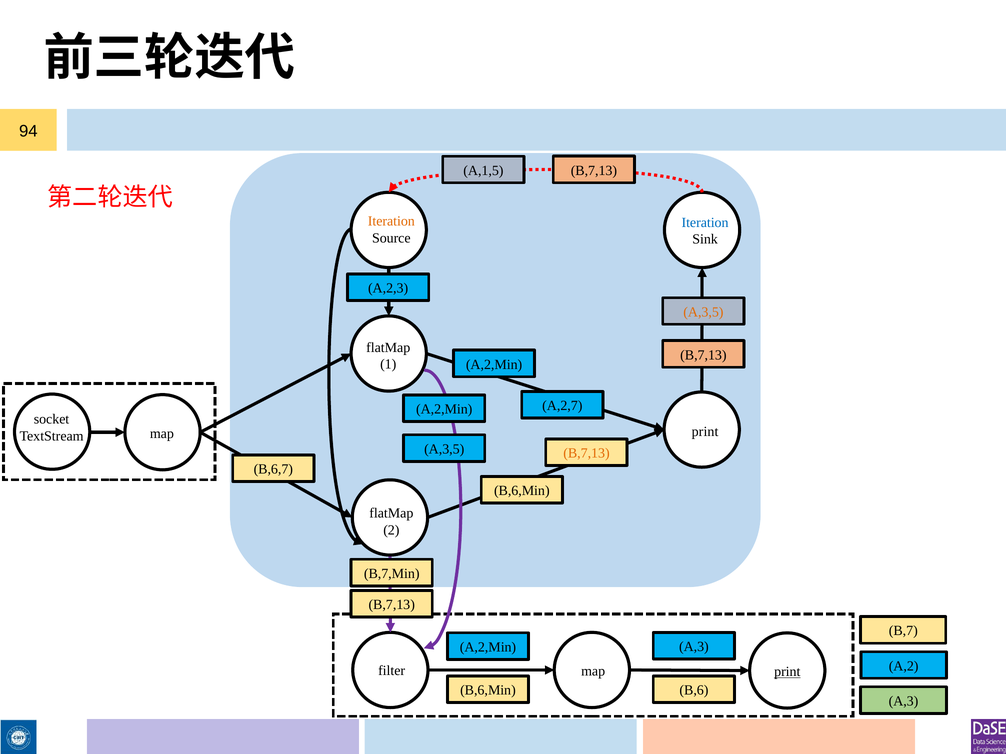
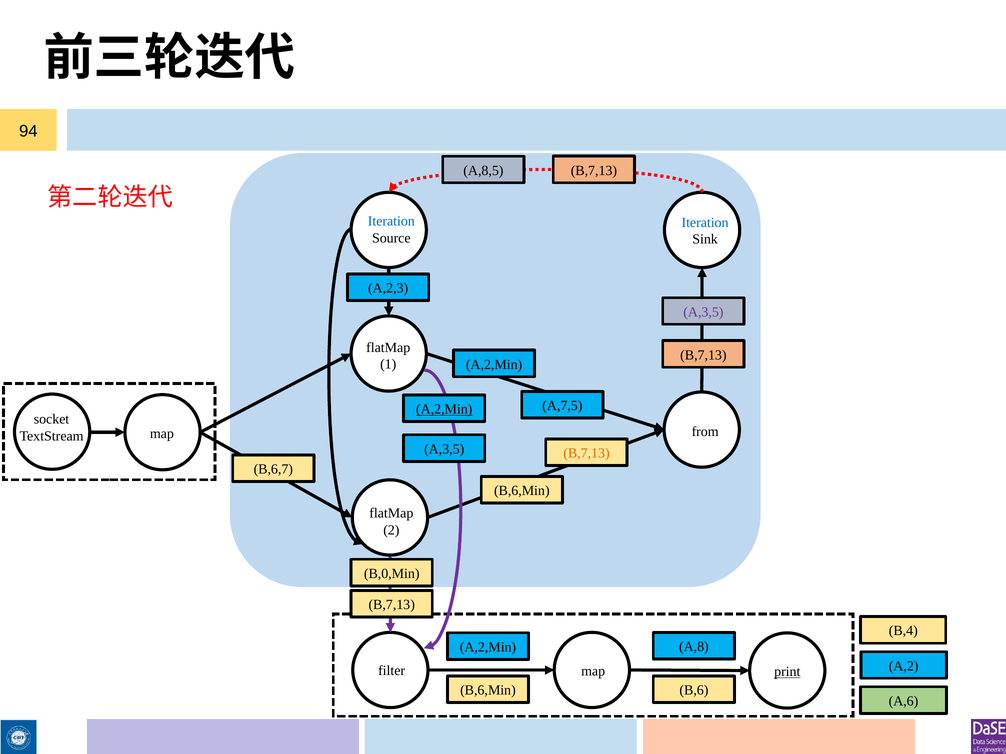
A,1,5: A,1,5 -> A,8,5
Iteration at (391, 221) colour: orange -> blue
A,3,5 at (703, 312) colour: orange -> purple
A,2,7: A,2,7 -> A,7,5
A,2,Min at (444, 409) underline: none -> present
print at (705, 432): print -> from
B,7,Min: B,7,Min -> B,0,Min
B,7: B,7 -> B,4
A,3 at (694, 647): A,3 -> A,8
A,3 at (903, 702): A,3 -> A,6
